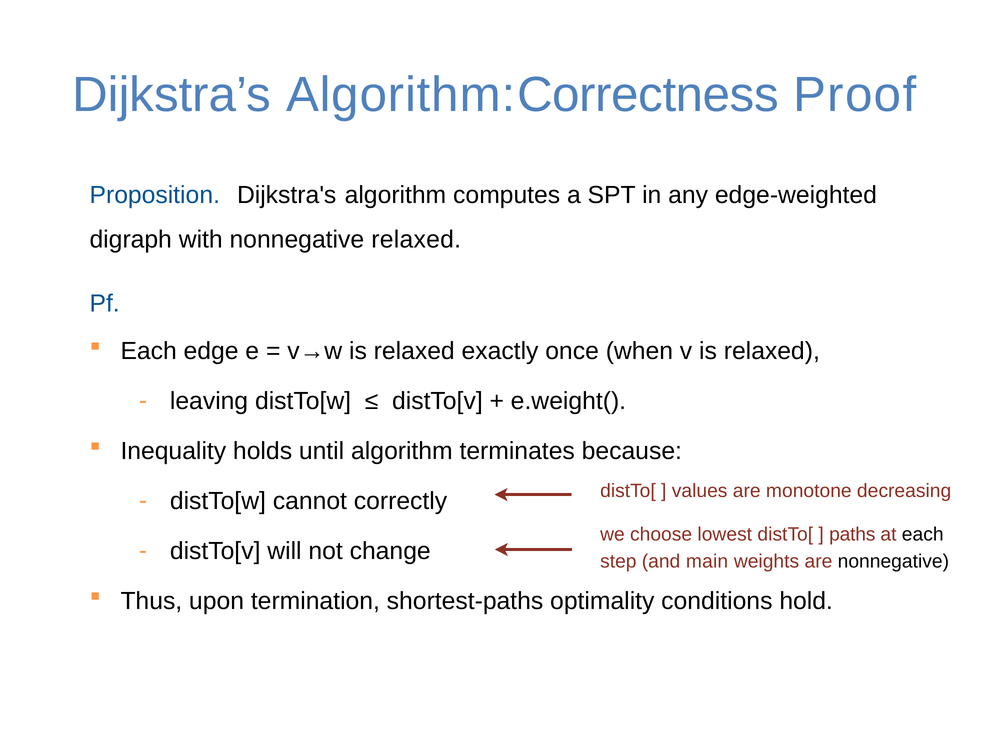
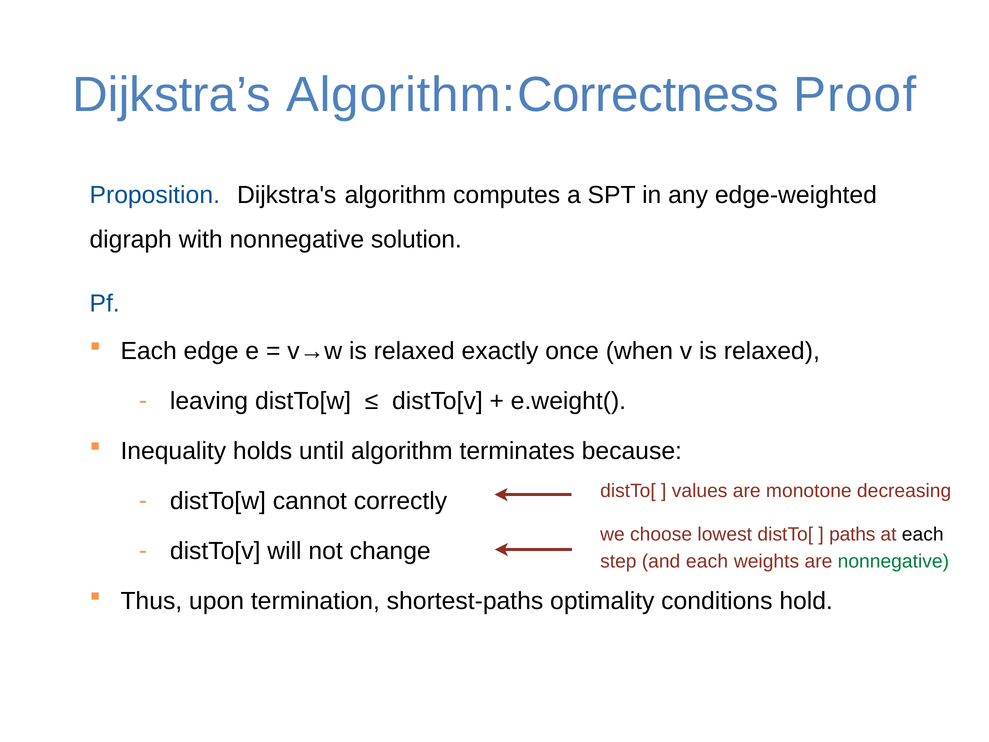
nonnegative relaxed: relaxed -> solution
and main: main -> each
nonnegative at (893, 561) colour: black -> green
